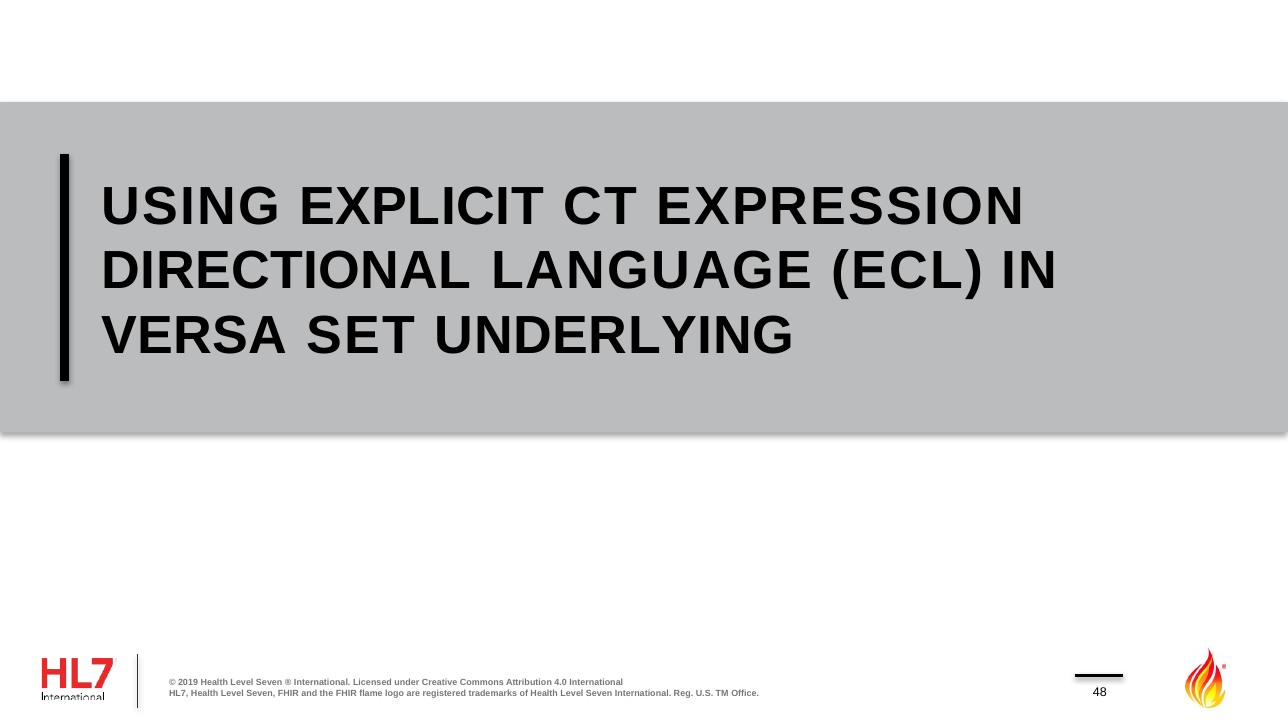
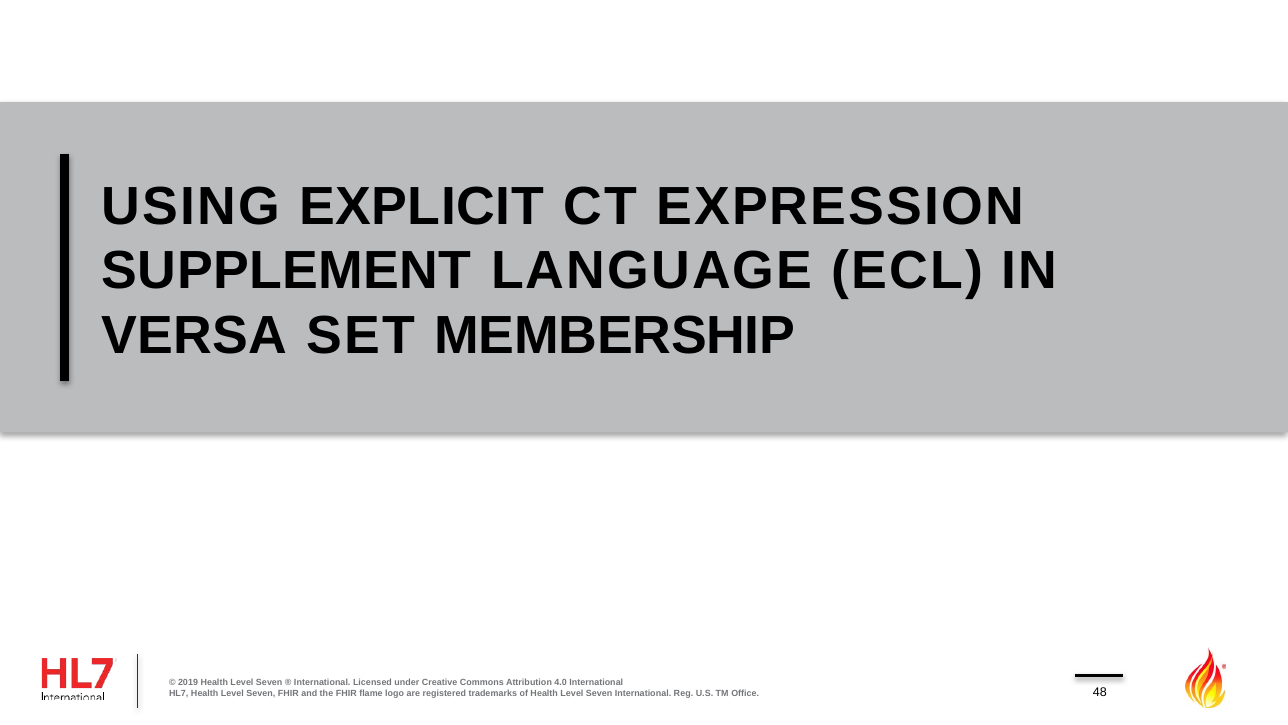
DIRECTIONAL: DIRECTIONAL -> SUPPLEMENT
UNDERLYING: UNDERLYING -> MEMBERSHIP
